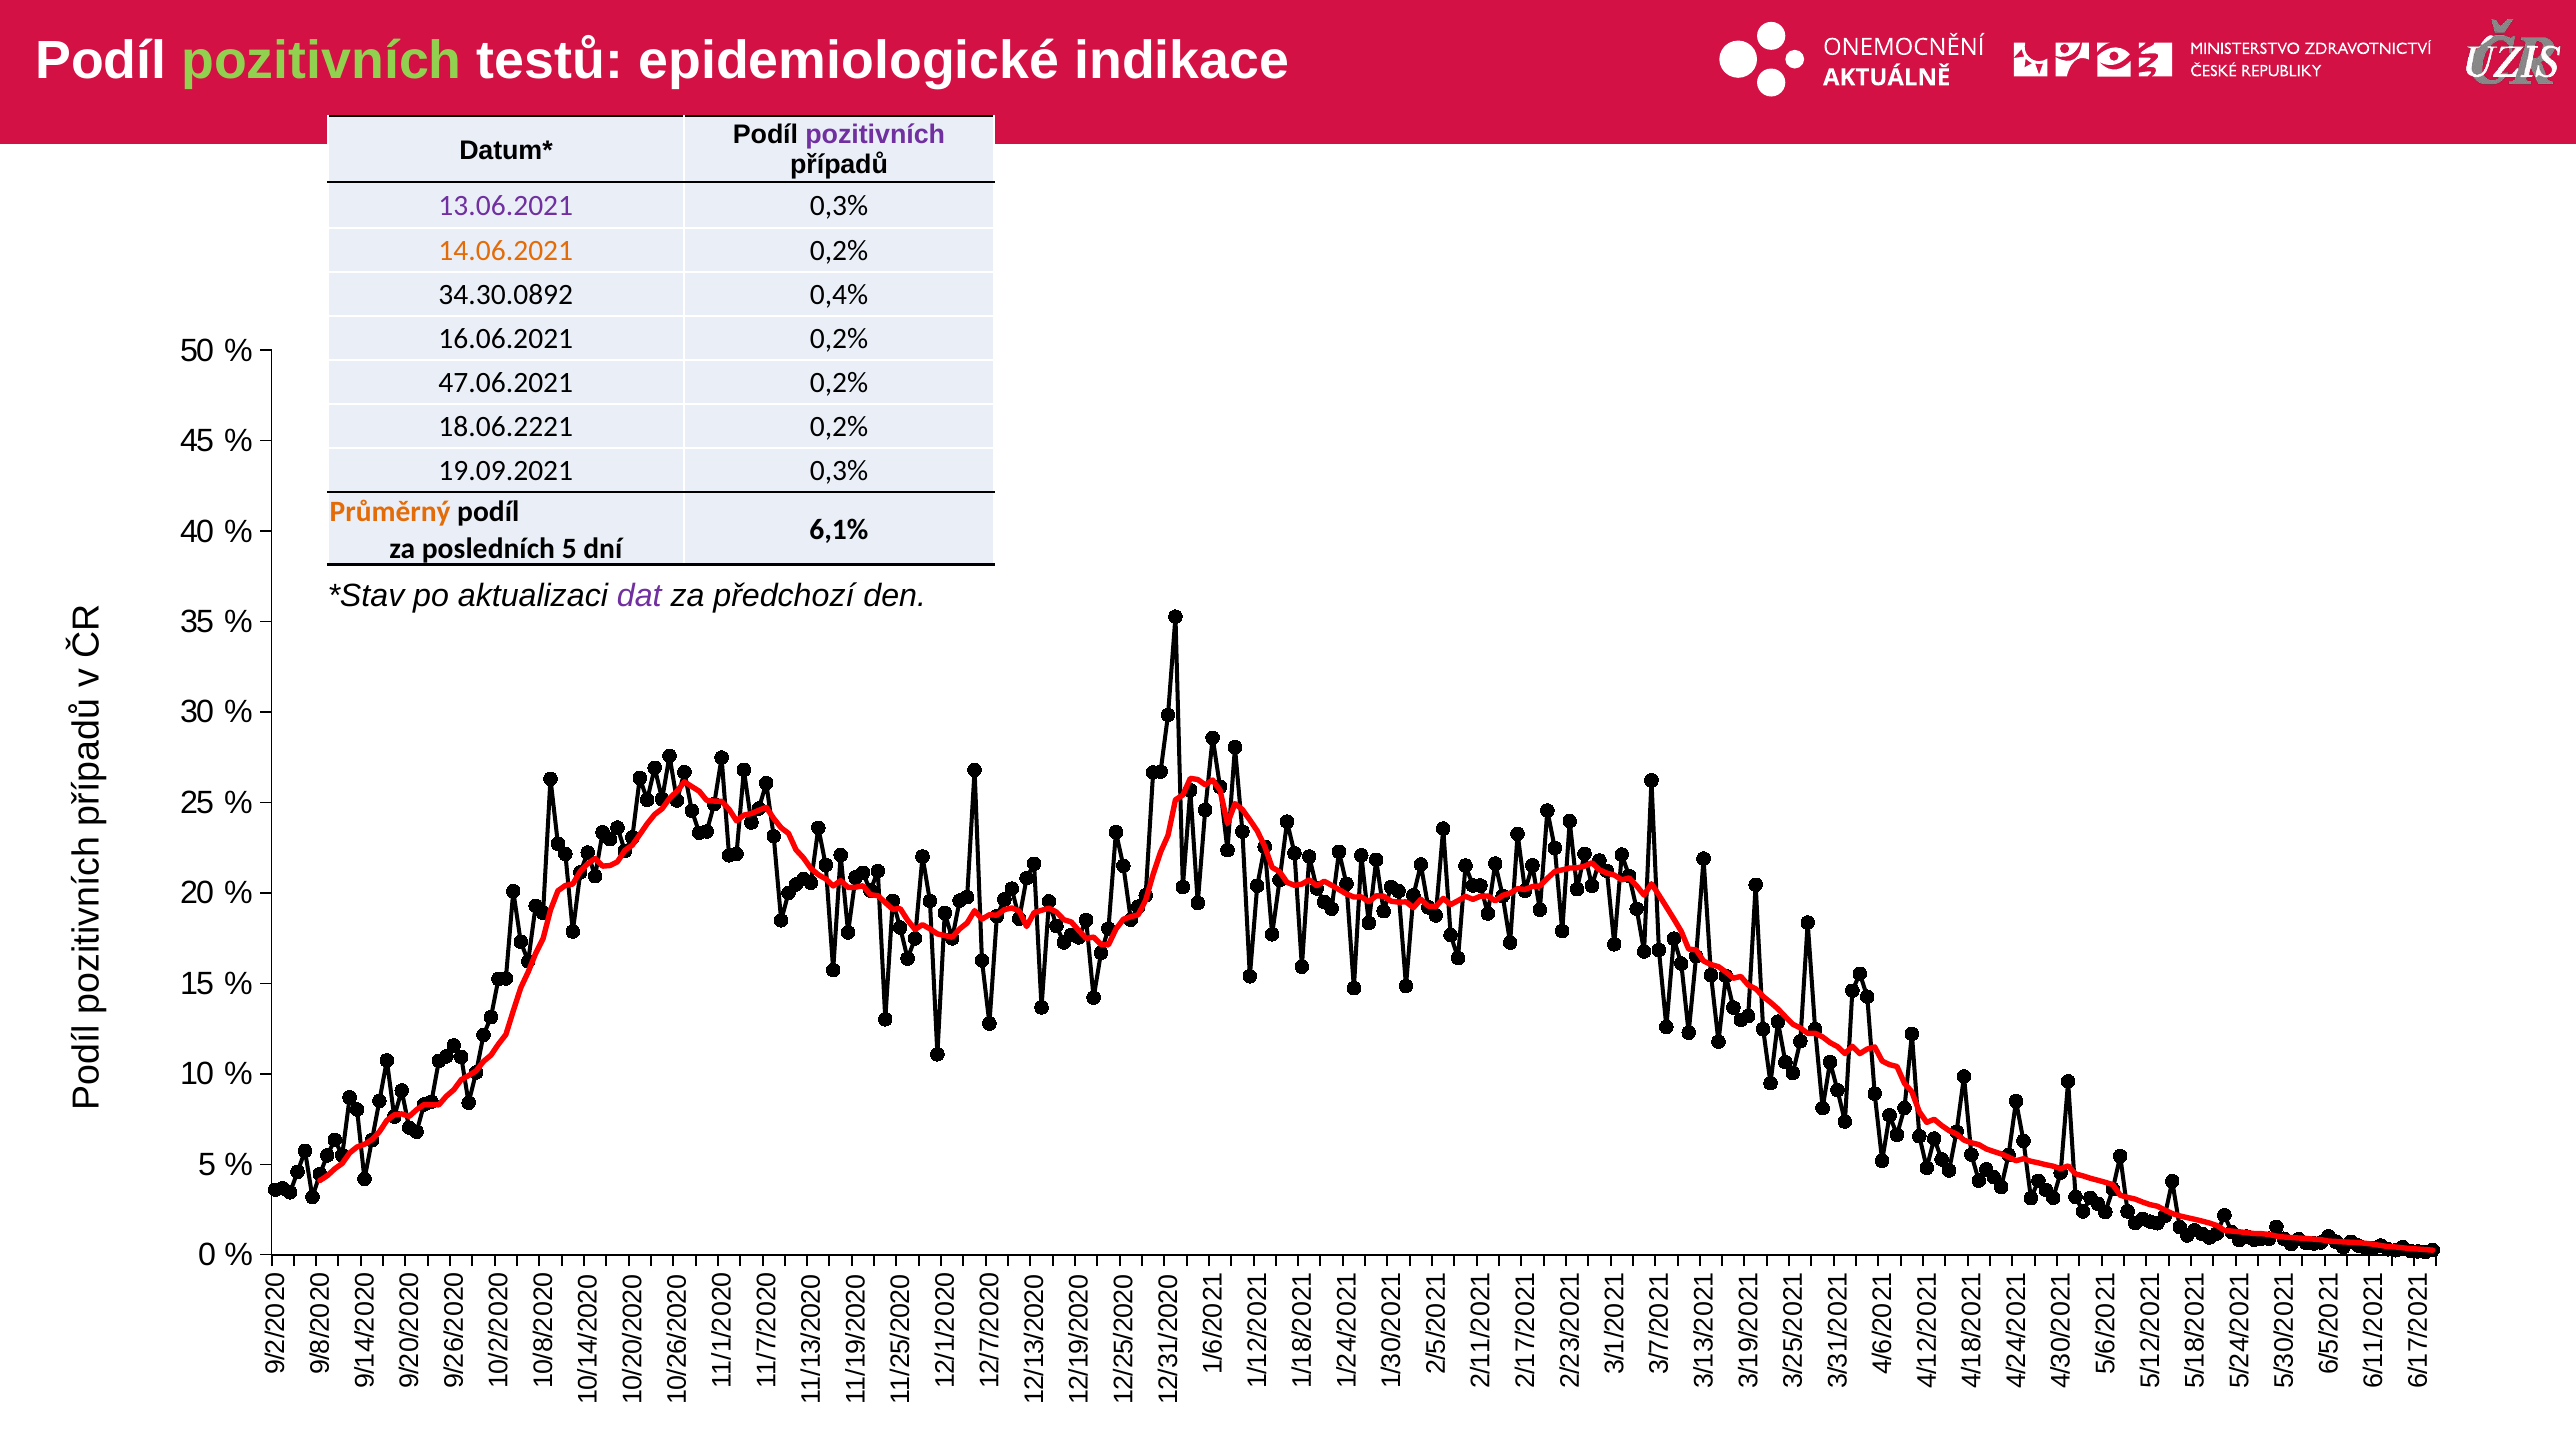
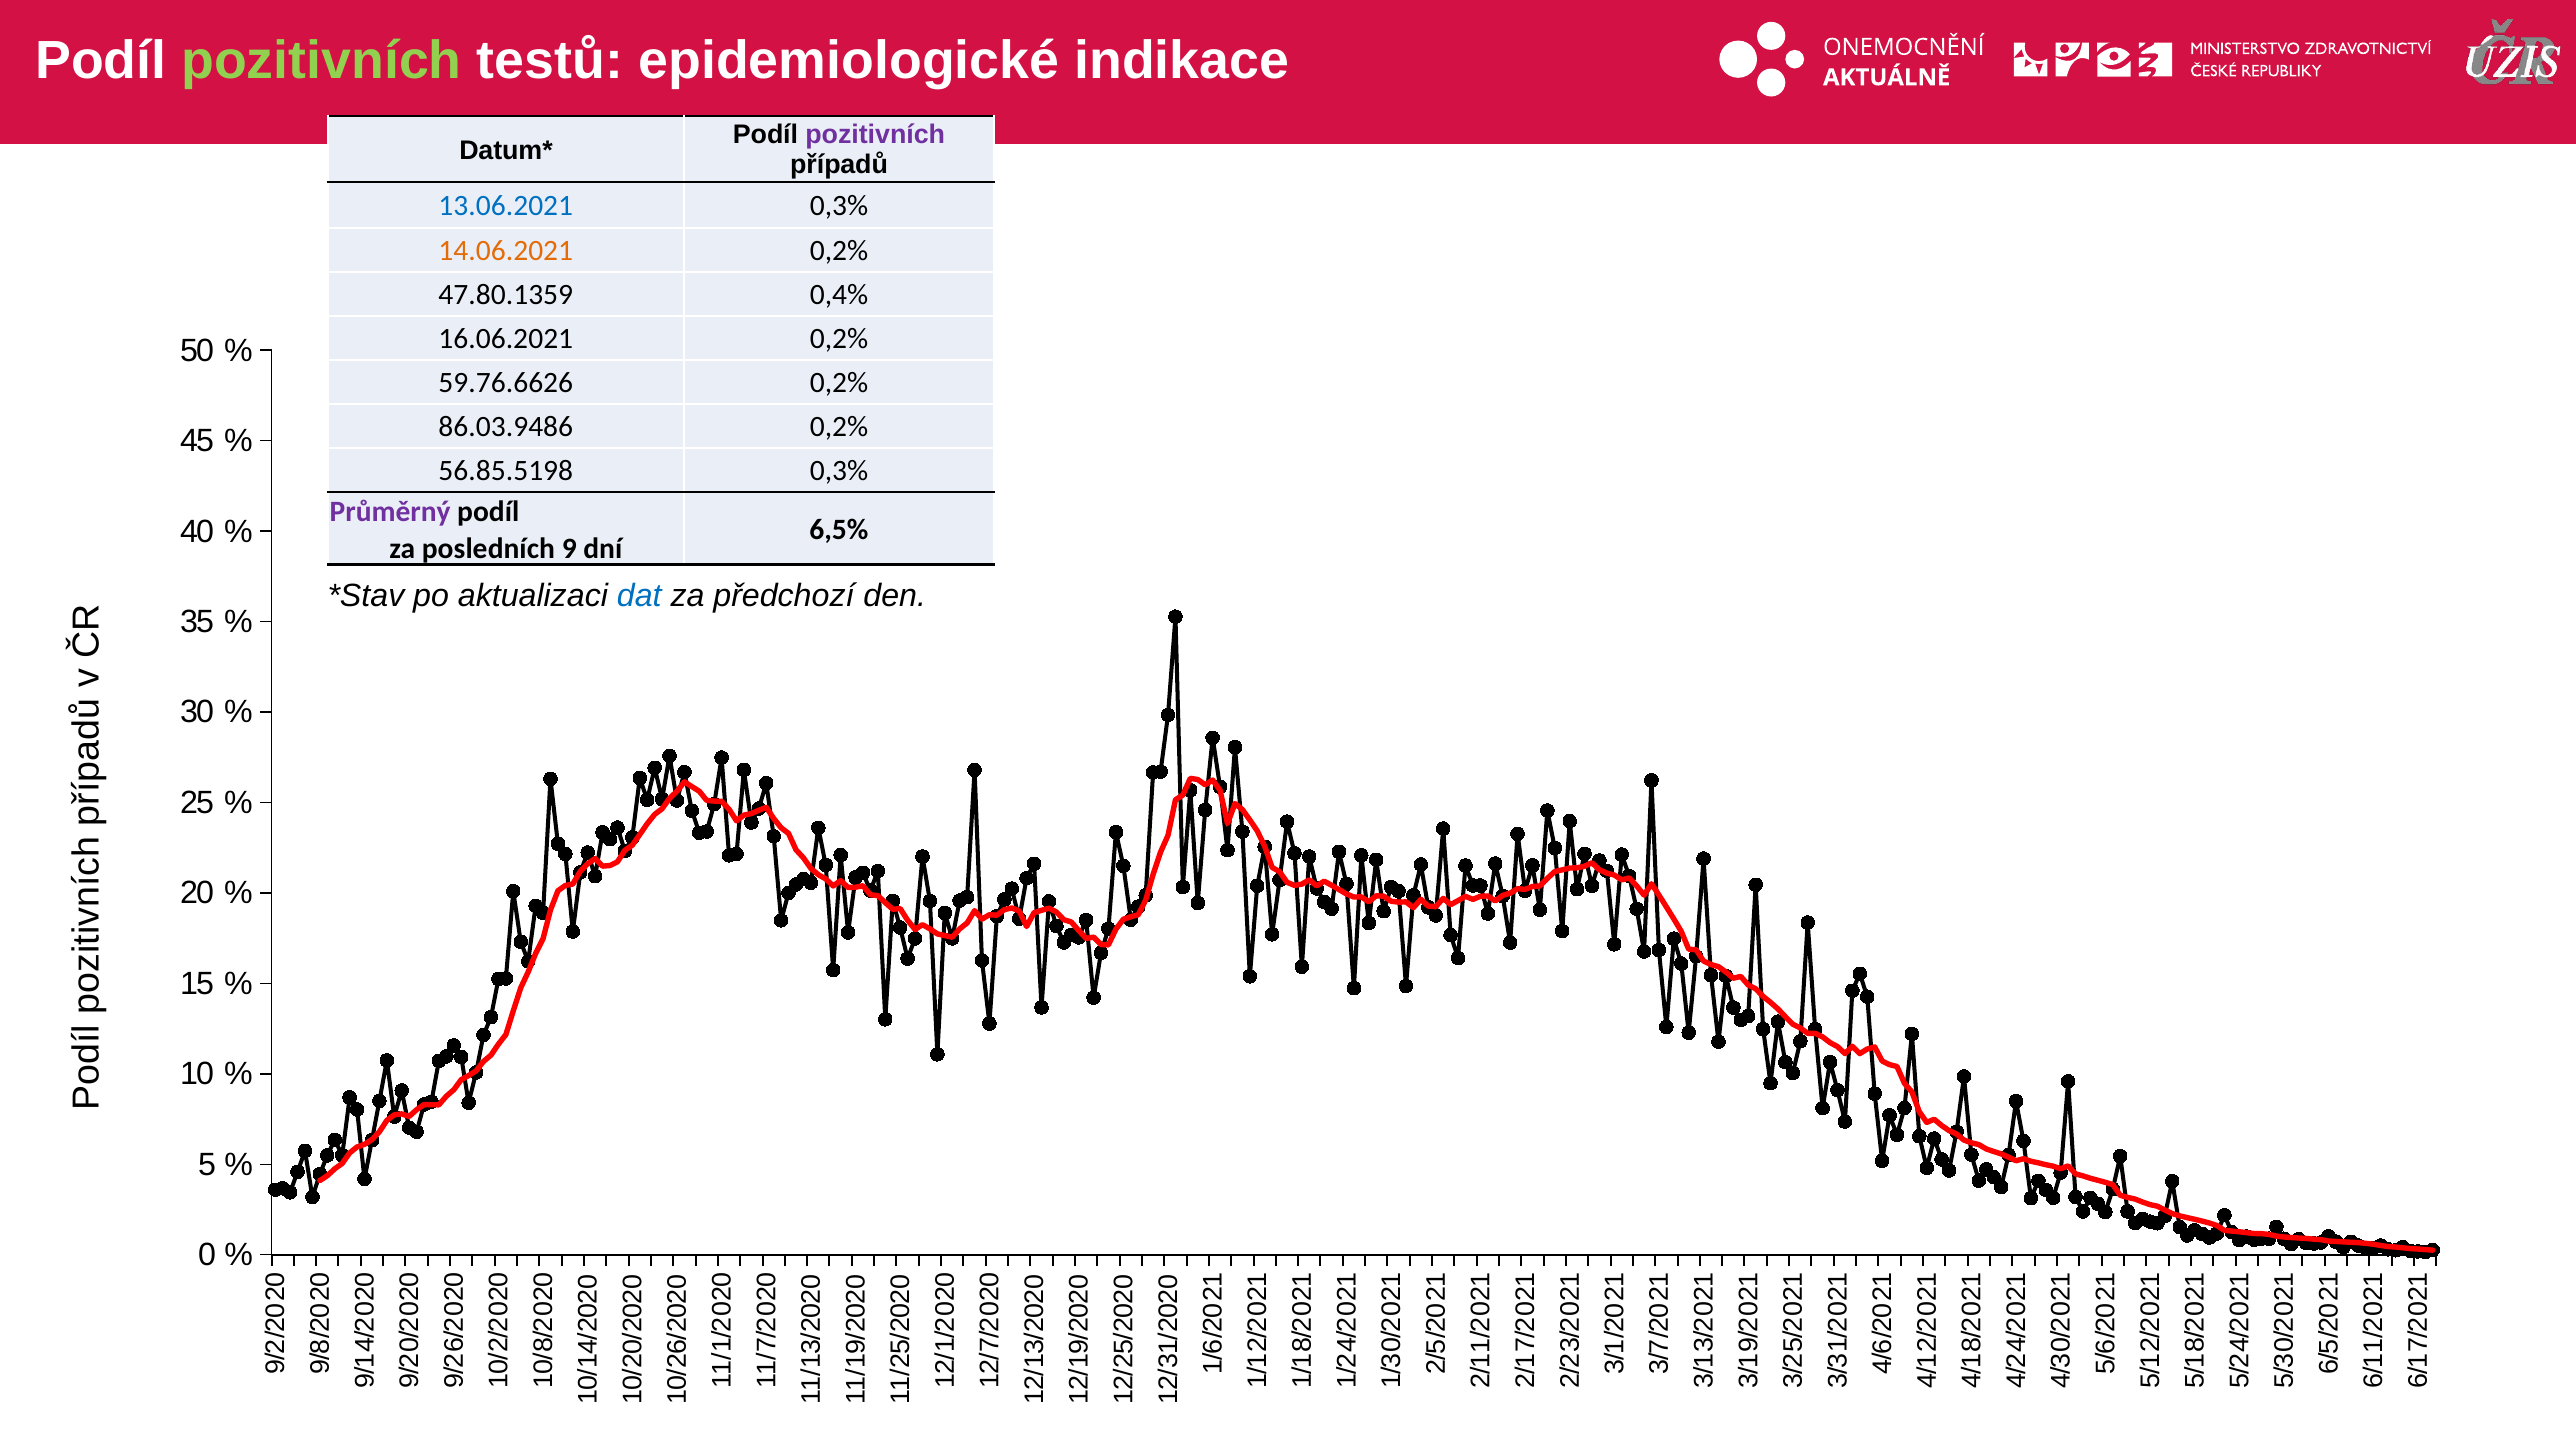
13.06.2021 colour: purple -> blue
34.30.0892: 34.30.0892 -> 47.80.1359
47.06.2021: 47.06.2021 -> 59.76.6626
18.06.2221: 18.06.2221 -> 86.03.9486
19.09.2021: 19.09.2021 -> 56.85.5198
Průměrný colour: orange -> purple
6,1%: 6,1% -> 6,5%
posledních 5: 5 -> 9
dat colour: purple -> blue
